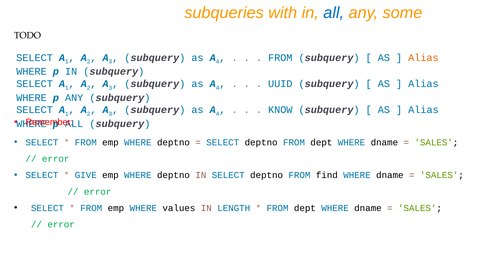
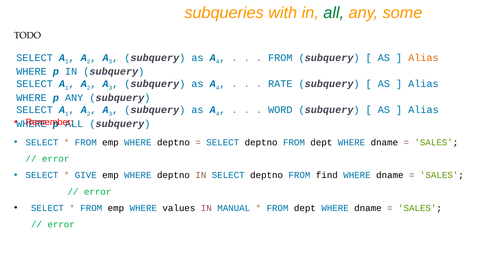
all at (334, 13) colour: blue -> green
UUID: UUID -> RATE
KNOW: KNOW -> WORD
LENGTH: LENGTH -> MANUAL
